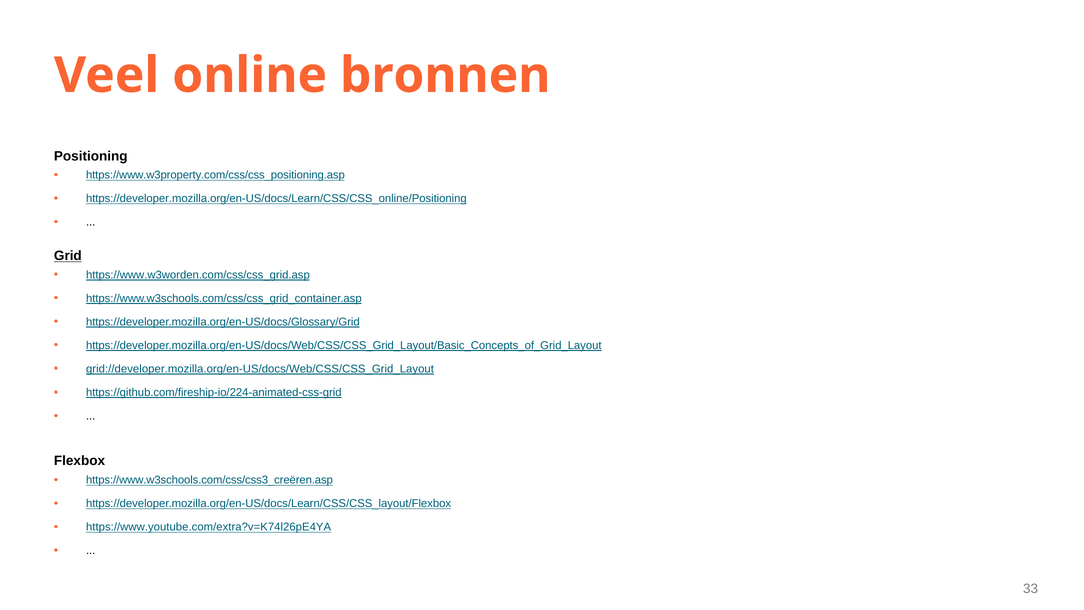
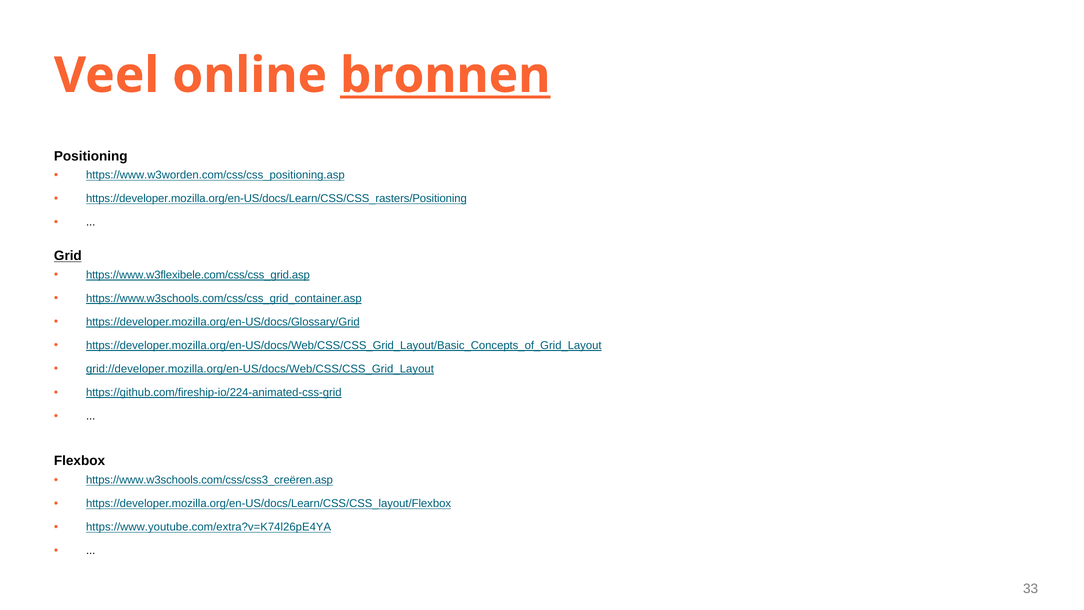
bronnen underline: none -> present
https://www.w3property.com/css/css_positioning.asp: https://www.w3property.com/css/css_positioning.asp -> https://www.w3worden.com/css/css_positioning.asp
https://developer.mozilla.org/en-US/docs/Learn/CSS/CSS_online/Positioning: https://developer.mozilla.org/en-US/docs/Learn/CSS/CSS_online/Positioning -> https://developer.mozilla.org/en-US/docs/Learn/CSS/CSS_rasters/Positioning
https://www.w3worden.com/css/css_grid.asp: https://www.w3worden.com/css/css_grid.asp -> https://www.w3flexibele.com/css/css_grid.asp
